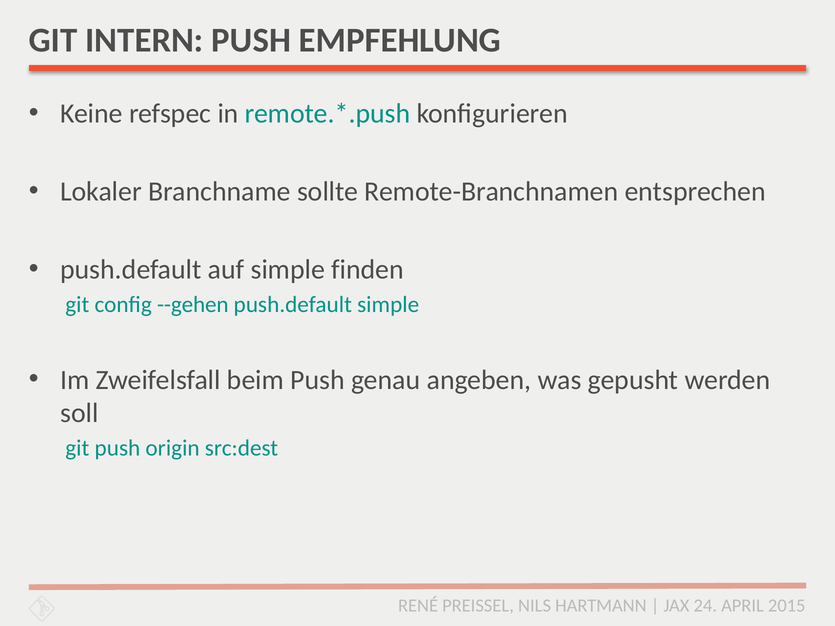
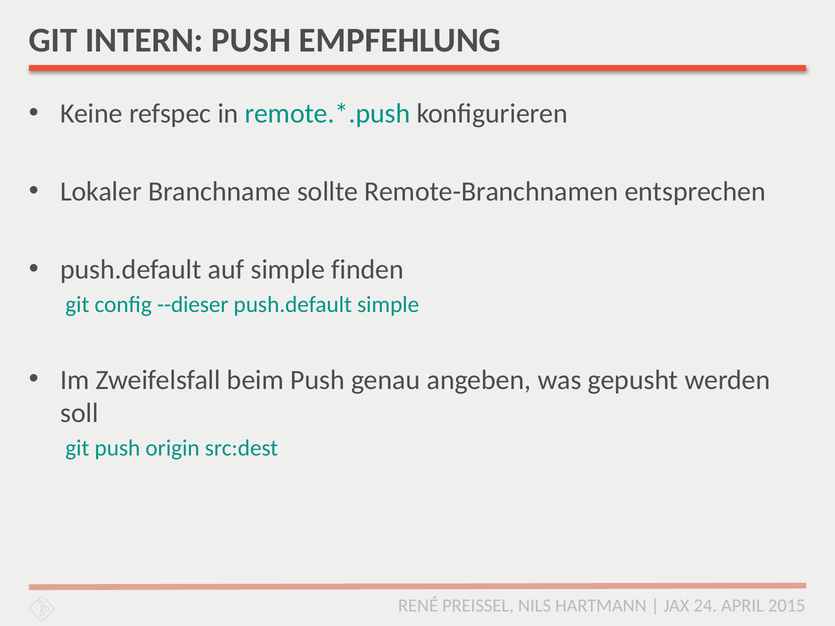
--gehen: --gehen -> --dieser
